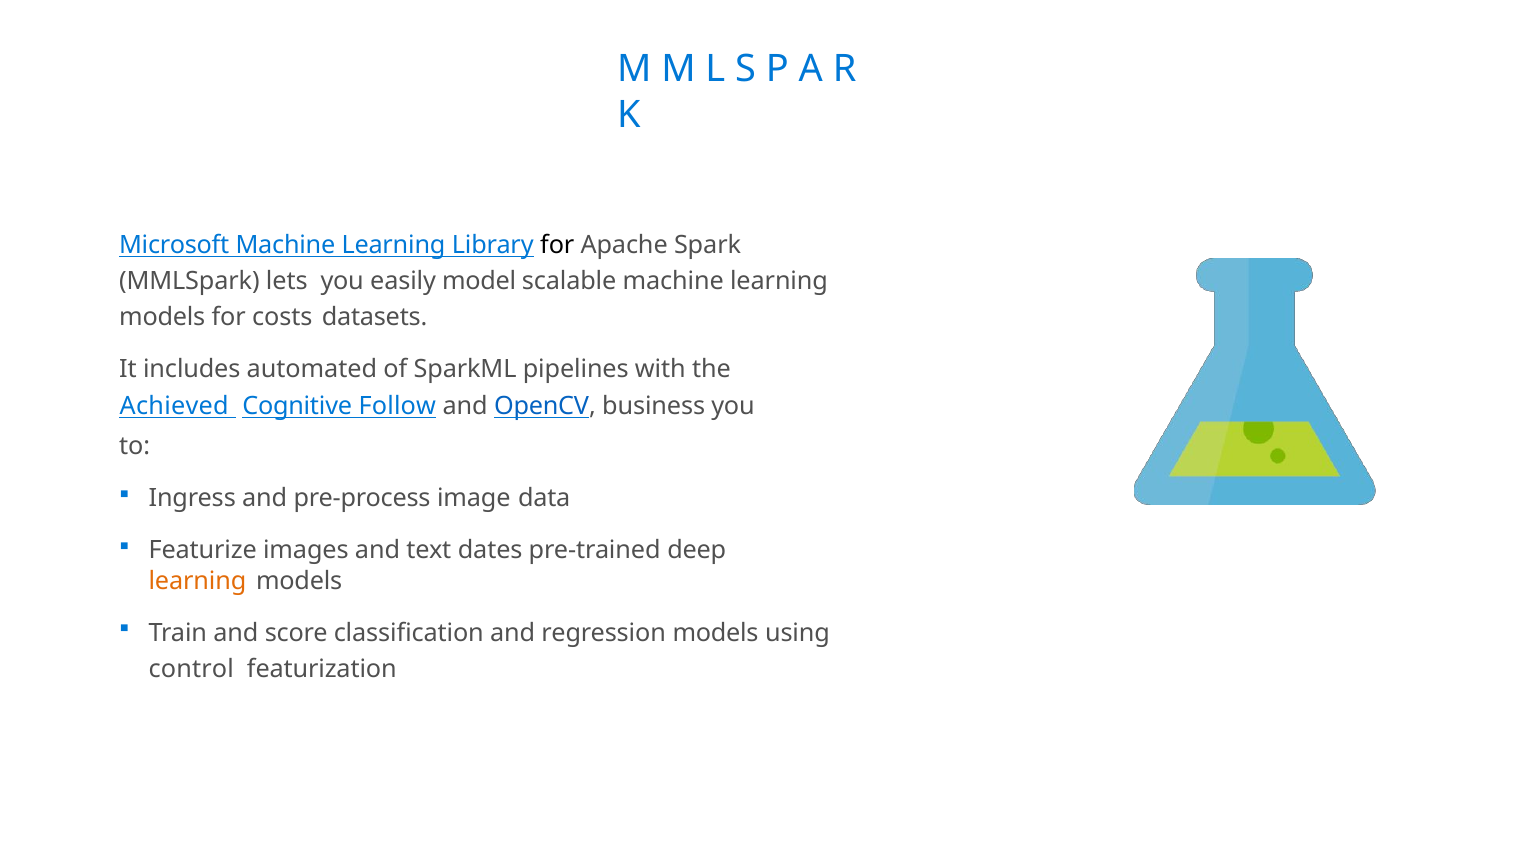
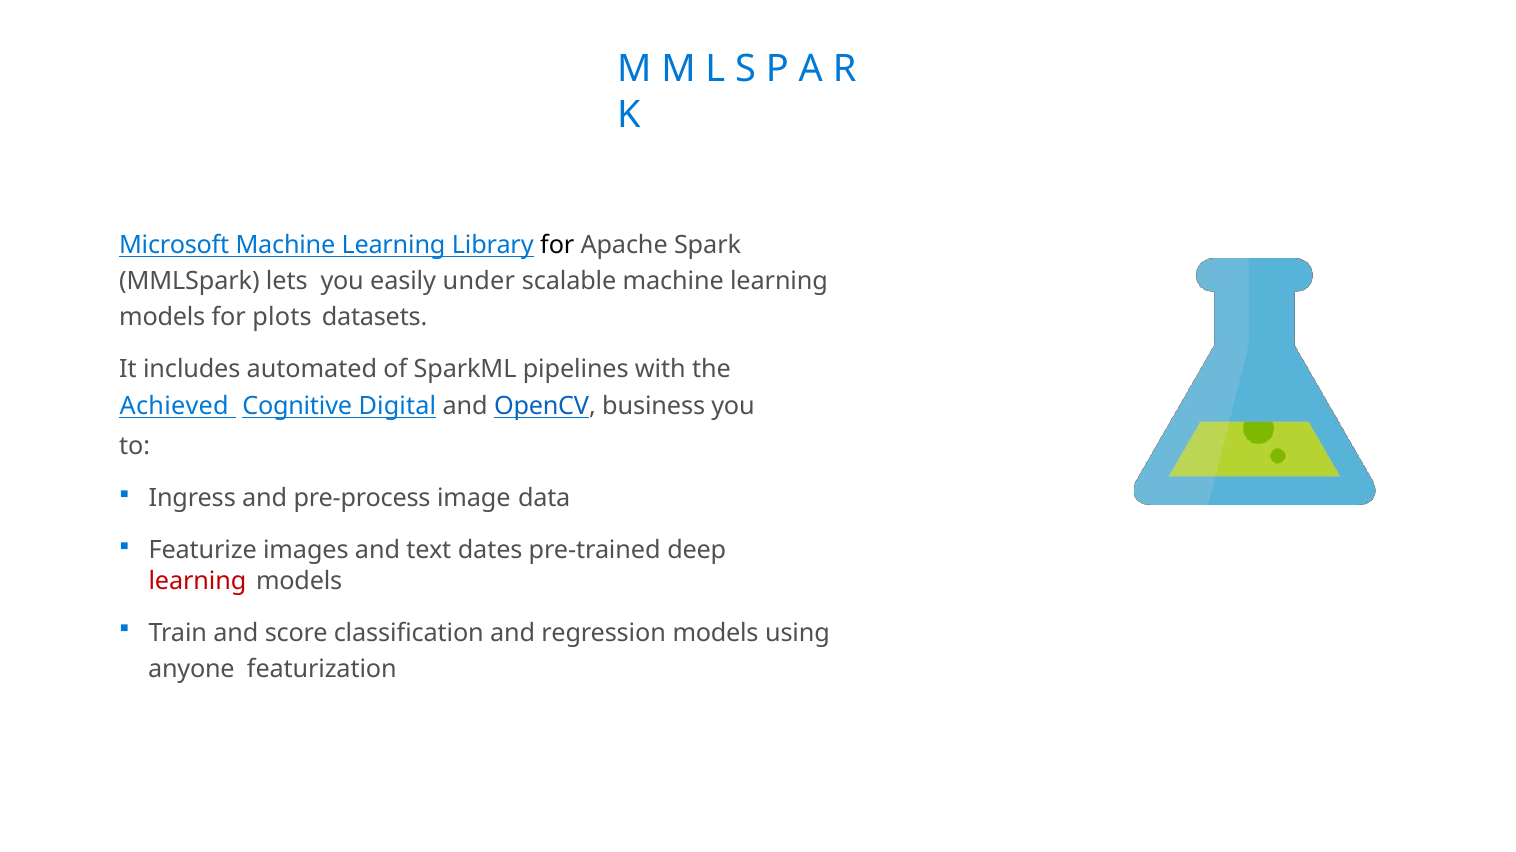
model: model -> under
costs: costs -> plots
Follow: Follow -> Digital
learning at (197, 581) colour: orange -> red
control: control -> anyone
